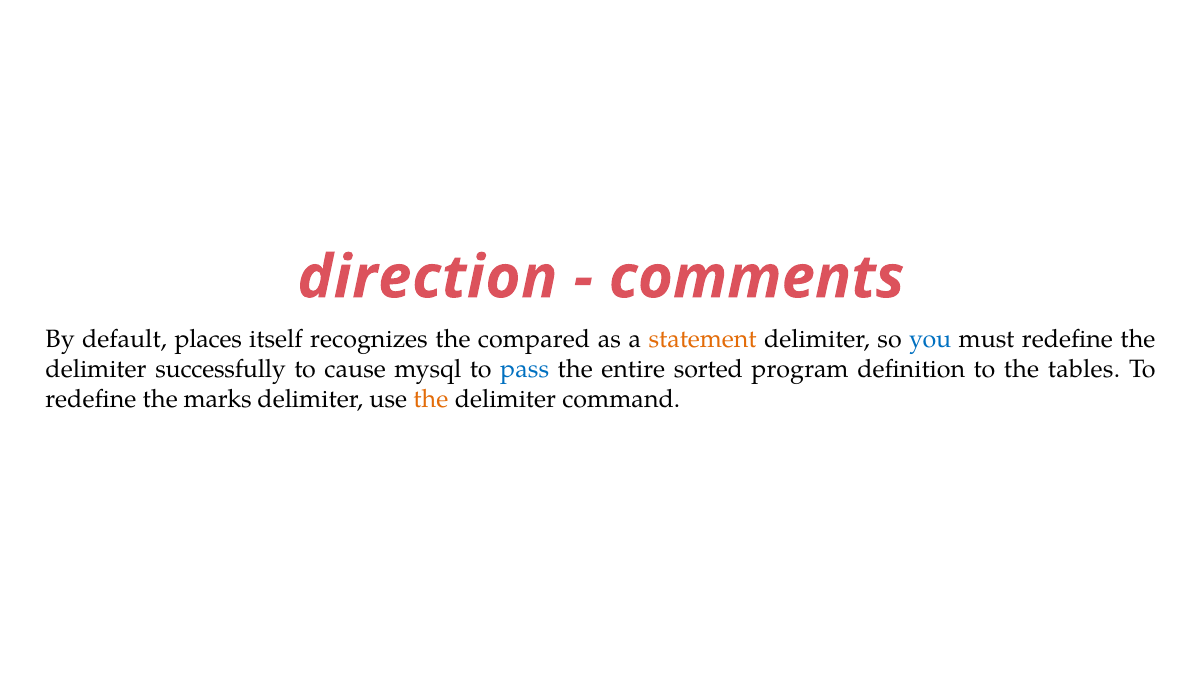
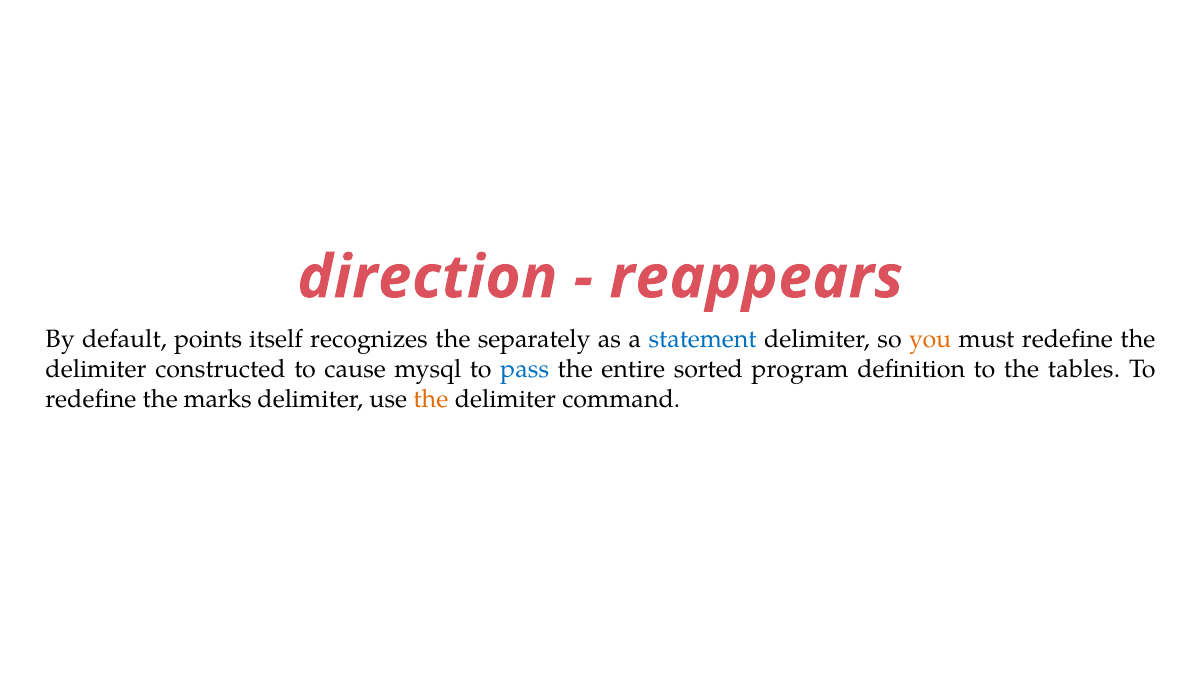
comments: comments -> reappears
places: places -> points
compared: compared -> separately
statement colour: orange -> blue
you colour: blue -> orange
successfully: successfully -> constructed
